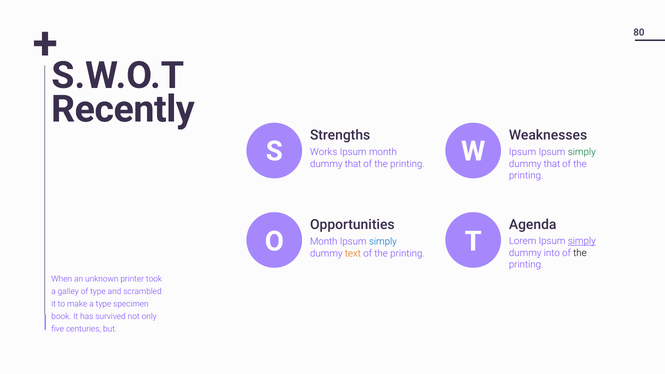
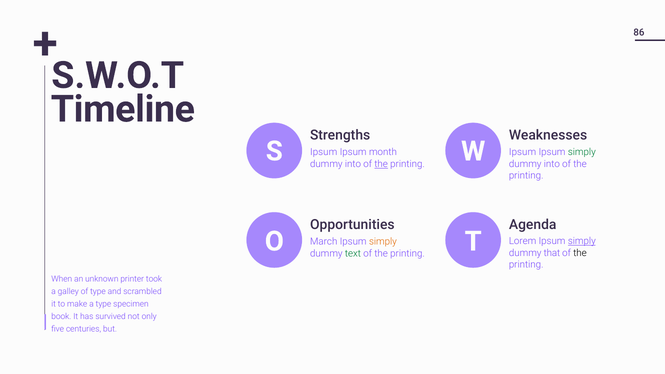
80: 80 -> 86
Recently: Recently -> Timeline
Works at (324, 152): Works -> Ipsum
that at (353, 164): that -> into
the at (381, 164) underline: none -> present
that at (552, 164): that -> into
Month at (324, 242): Month -> March
simply at (383, 242) colour: blue -> orange
into: into -> that
text colour: orange -> green
